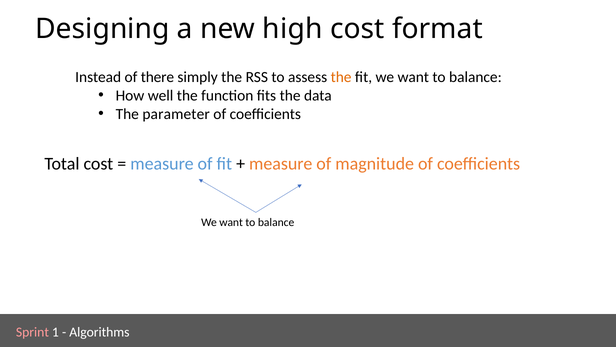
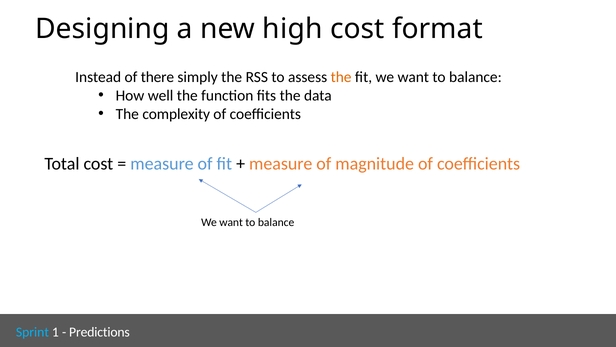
parameter: parameter -> complexity
Sprint colour: pink -> light blue
Algorithms: Algorithms -> Predictions
